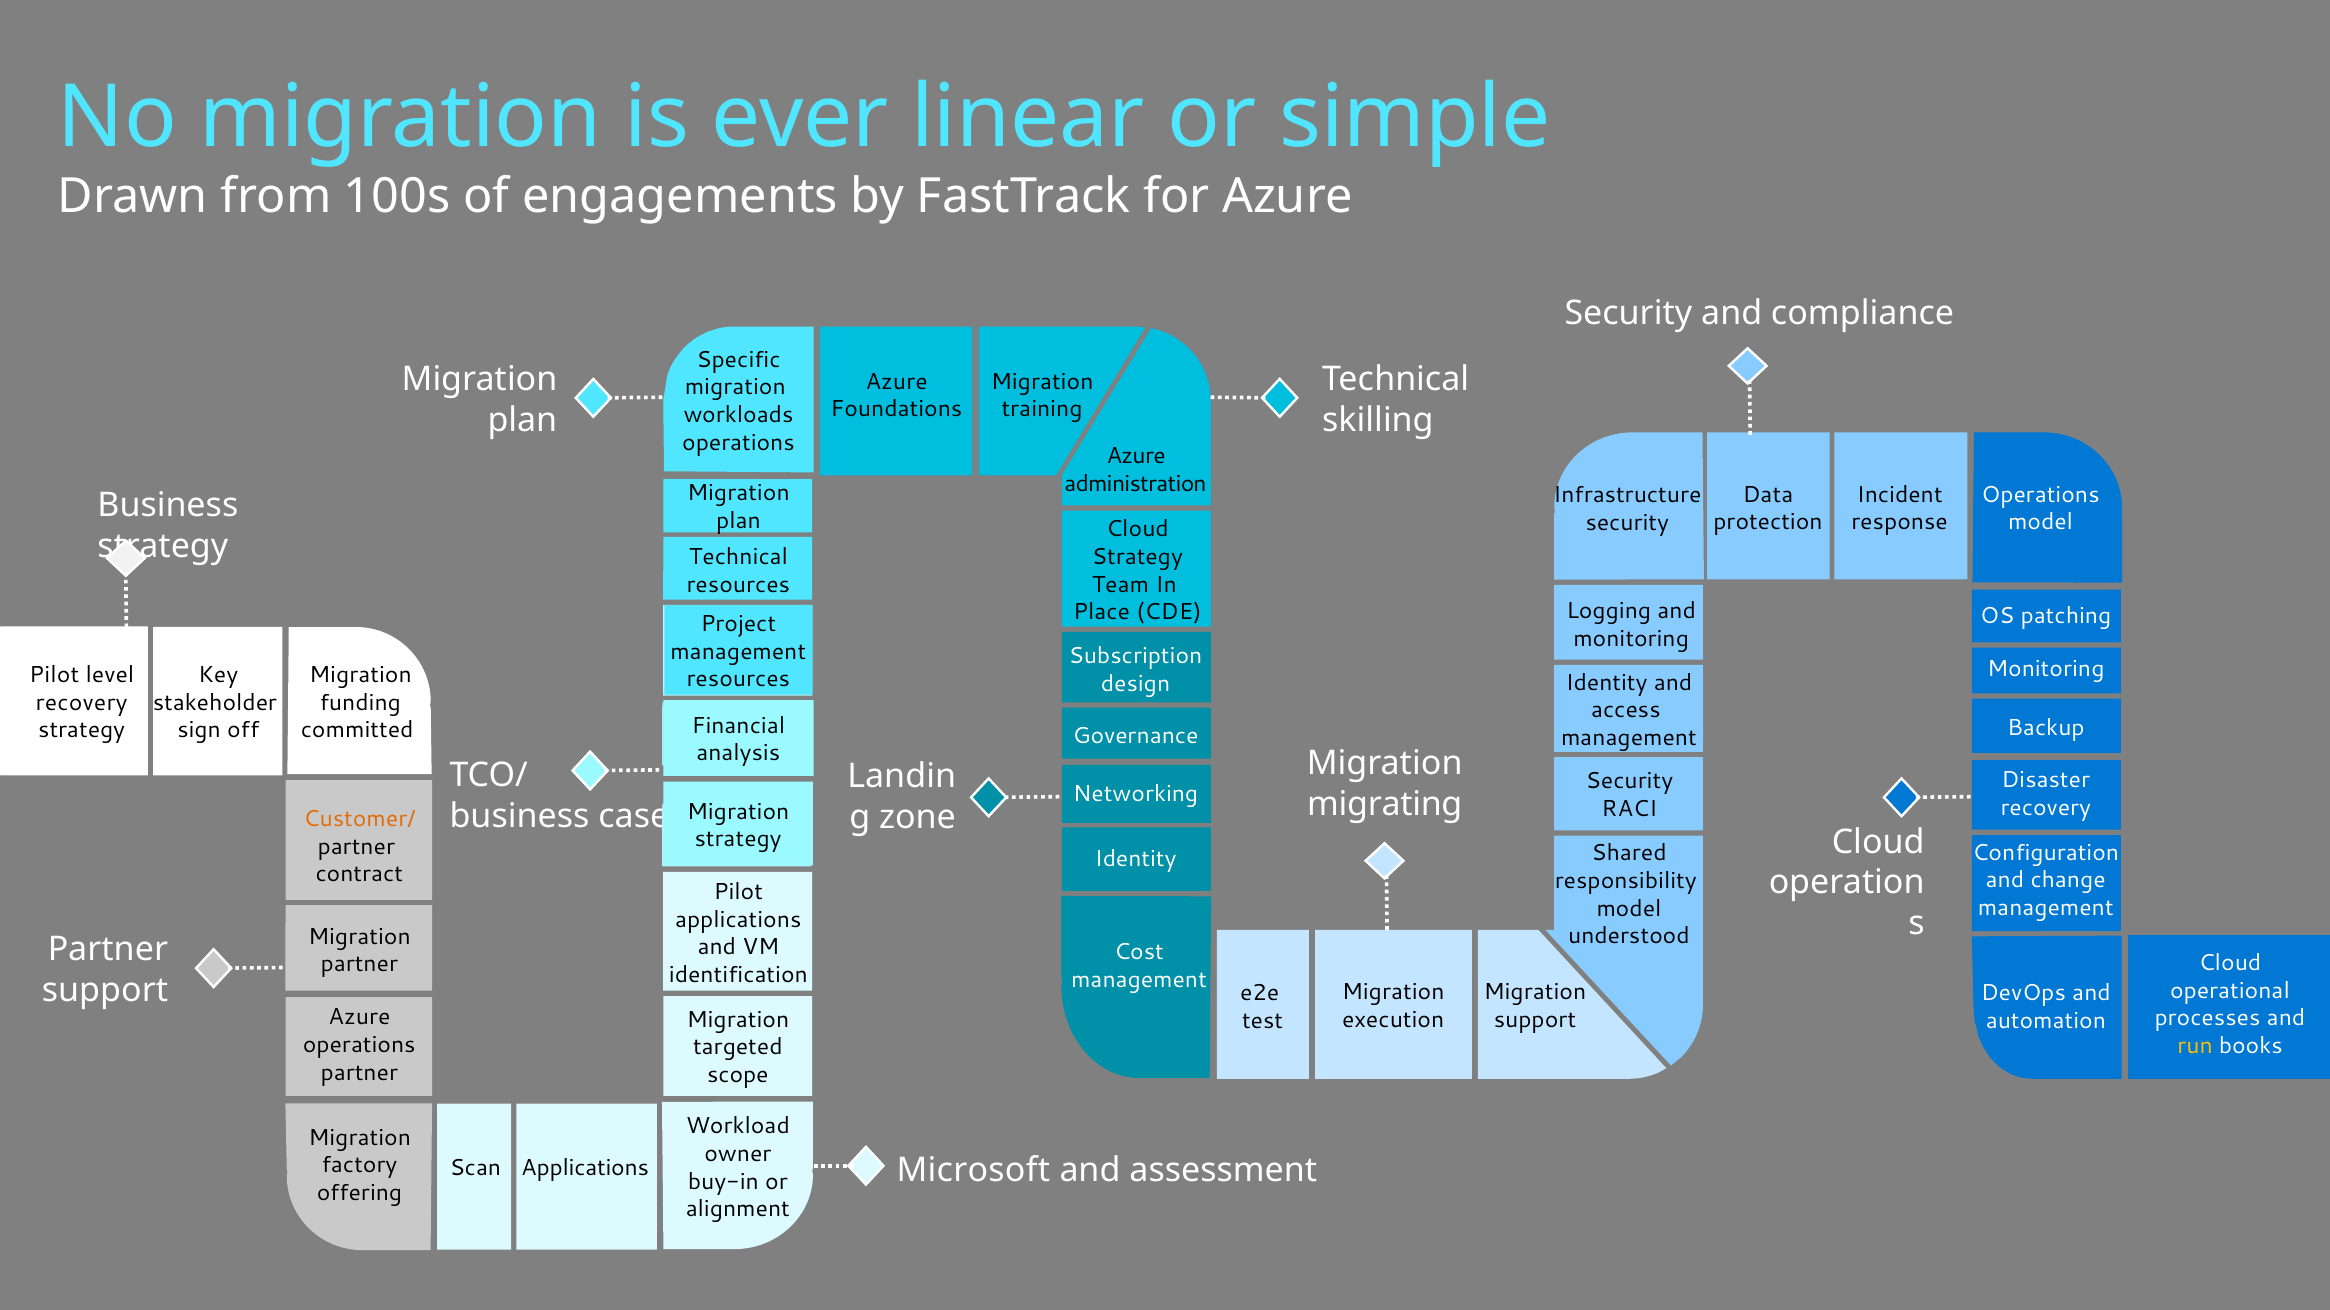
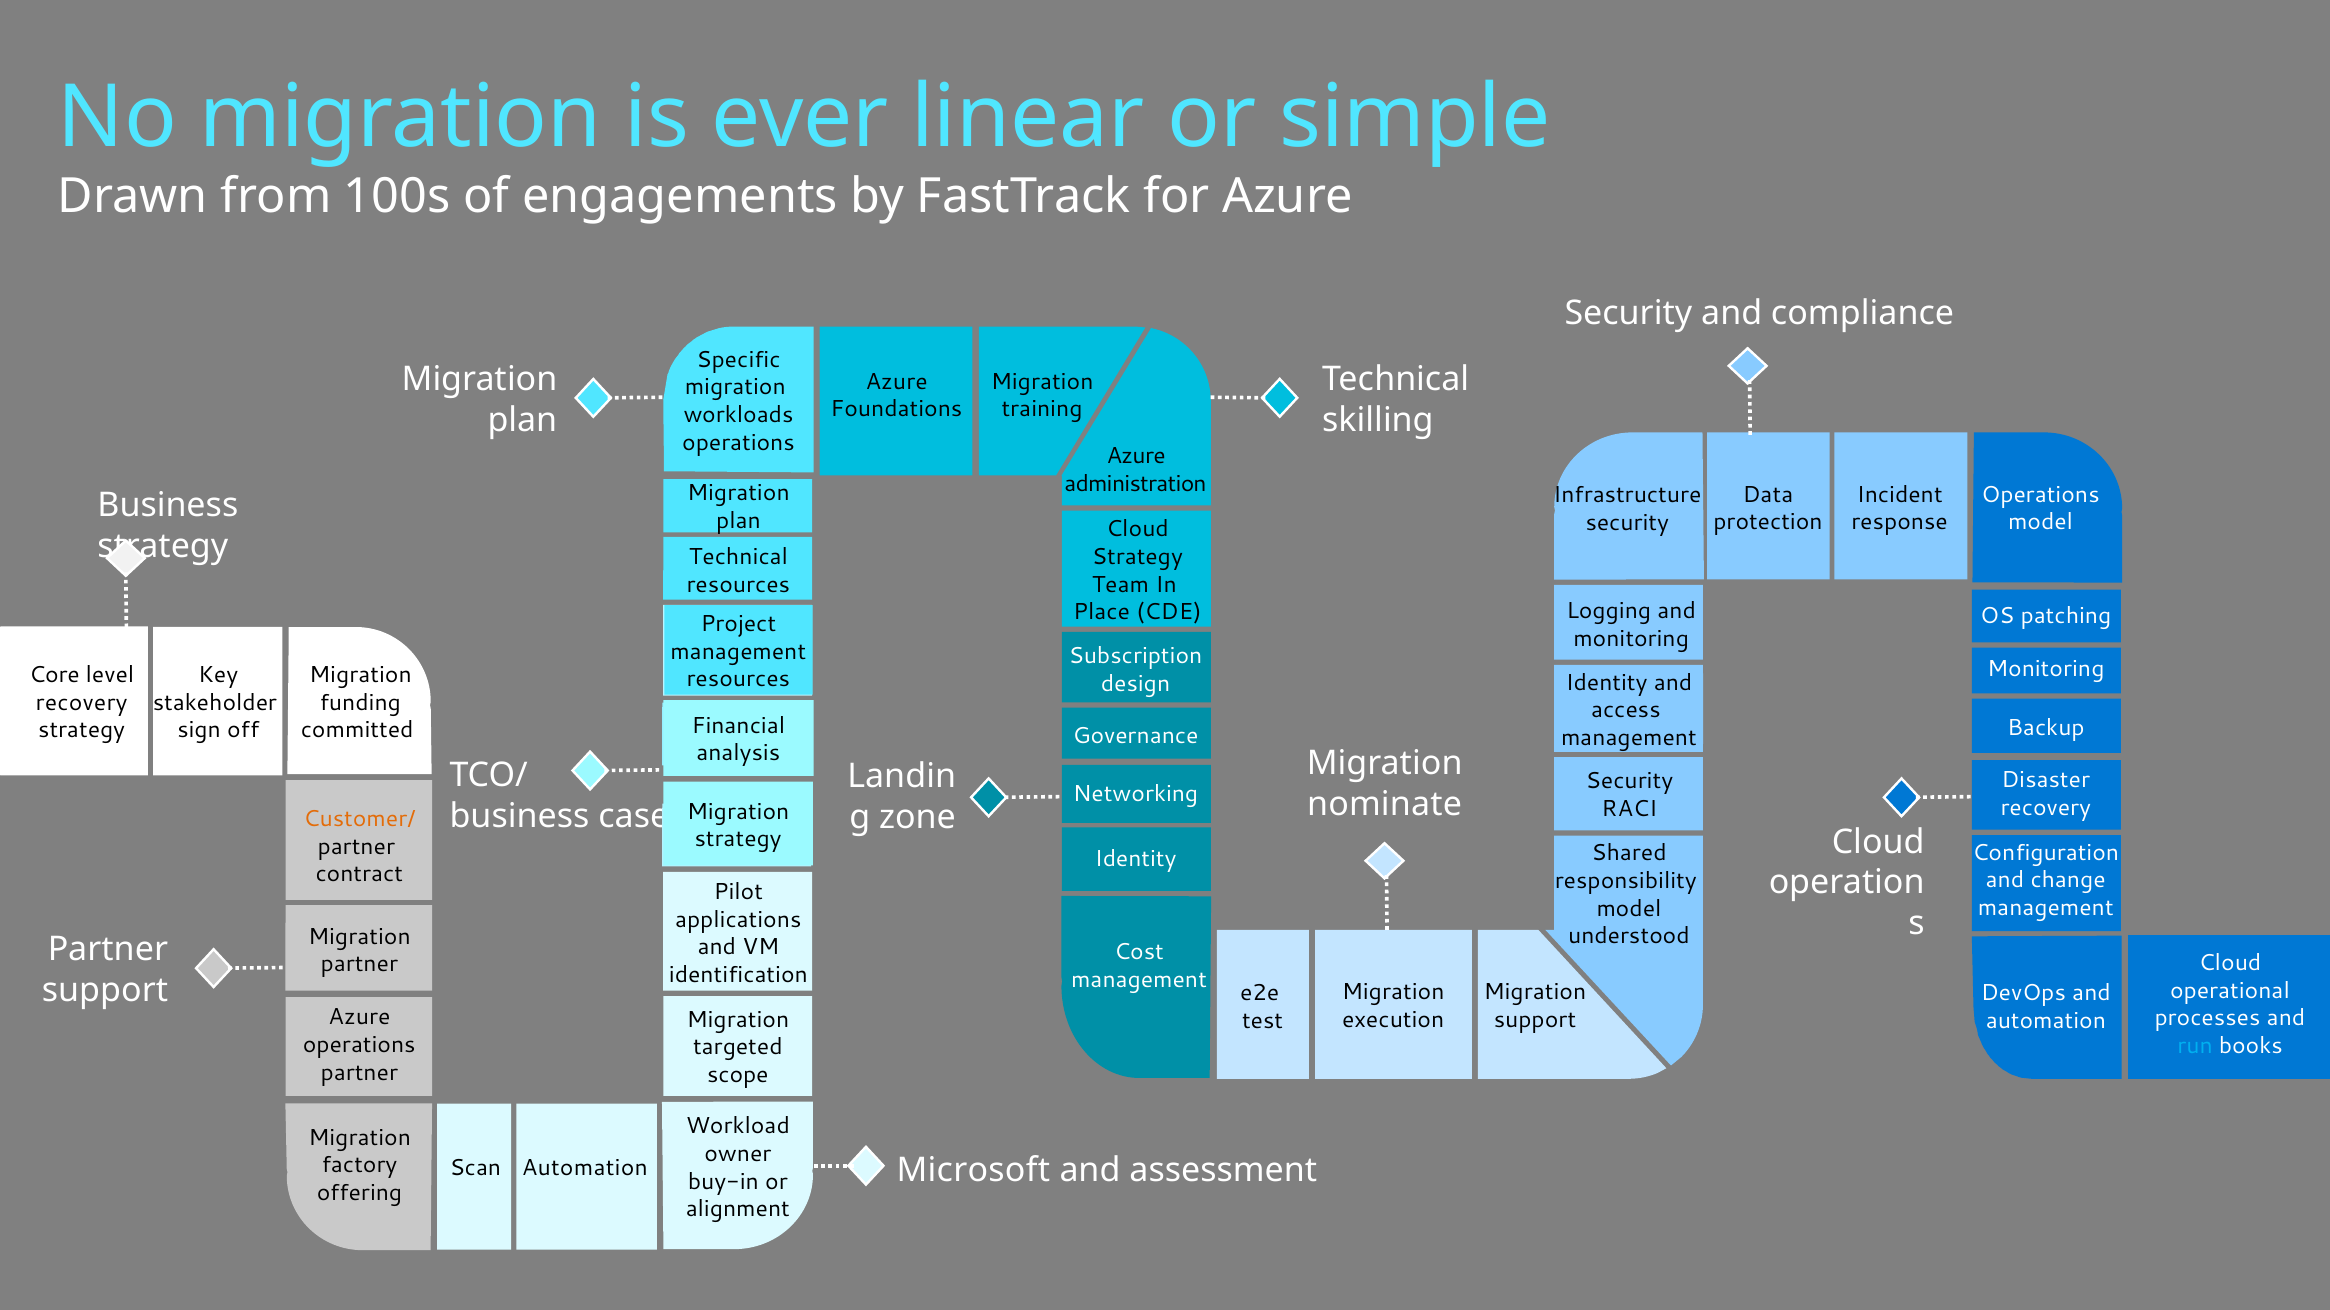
Pilot at (54, 675): Pilot -> Core
migrating: migrating -> nominate
run colour: yellow -> light blue
Scan Applications: Applications -> Automation
